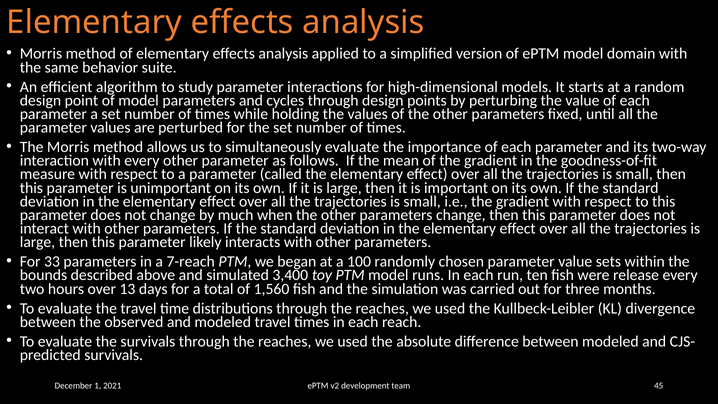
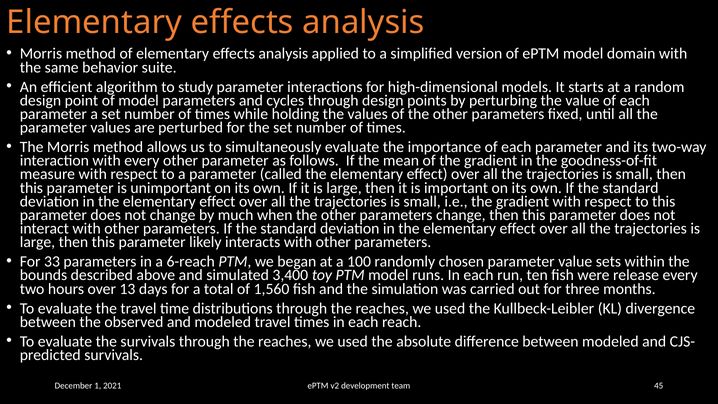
7-reach: 7-reach -> 6-reach
